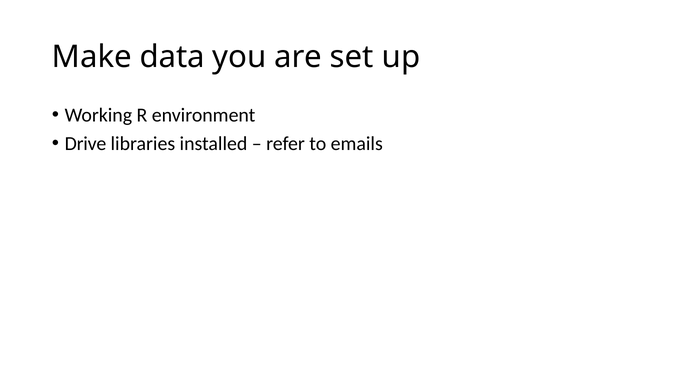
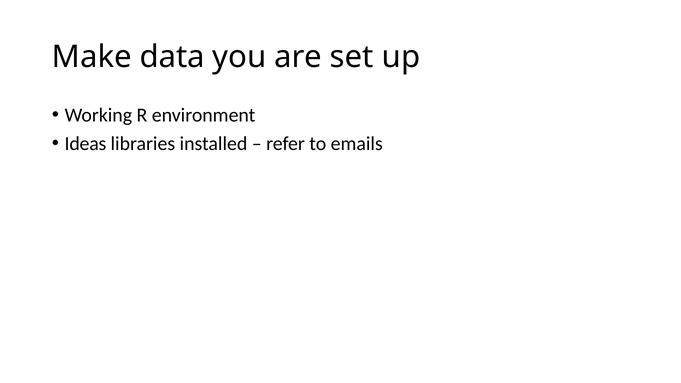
Drive: Drive -> Ideas
